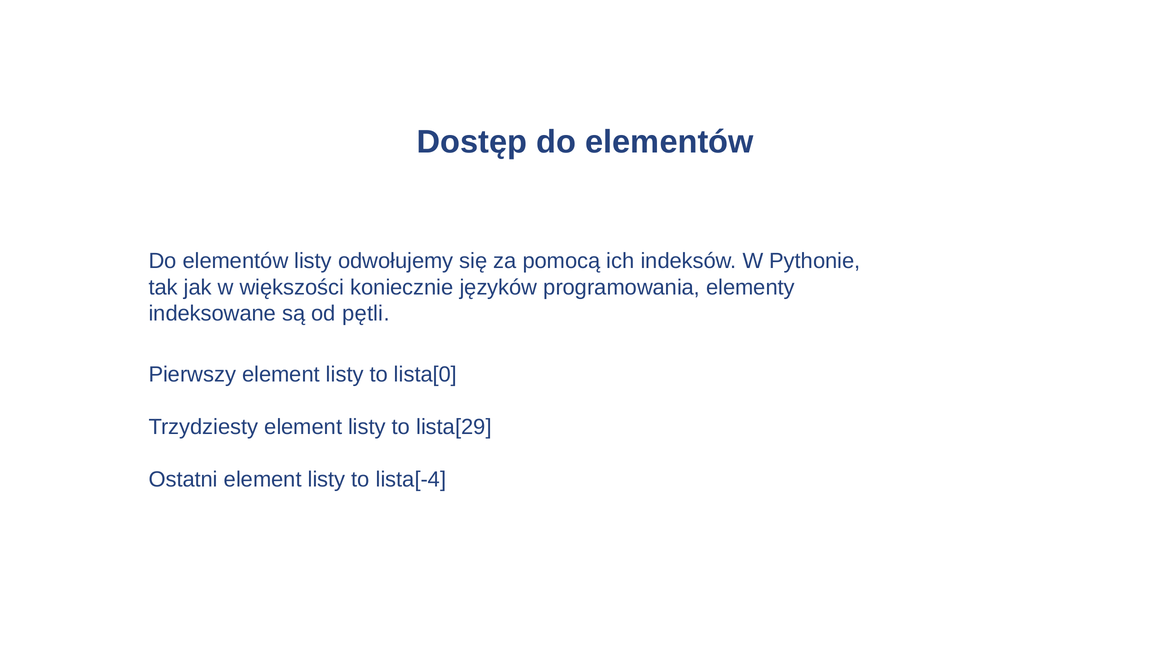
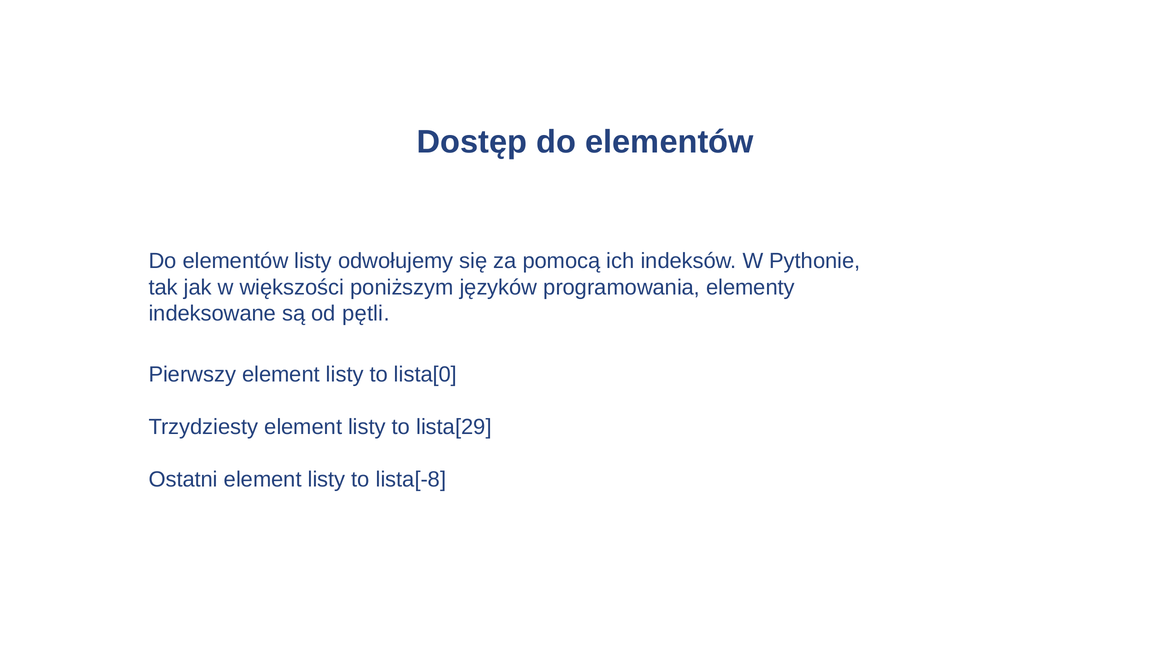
koniecznie: koniecznie -> poniższym
lista[-4: lista[-4 -> lista[-8
